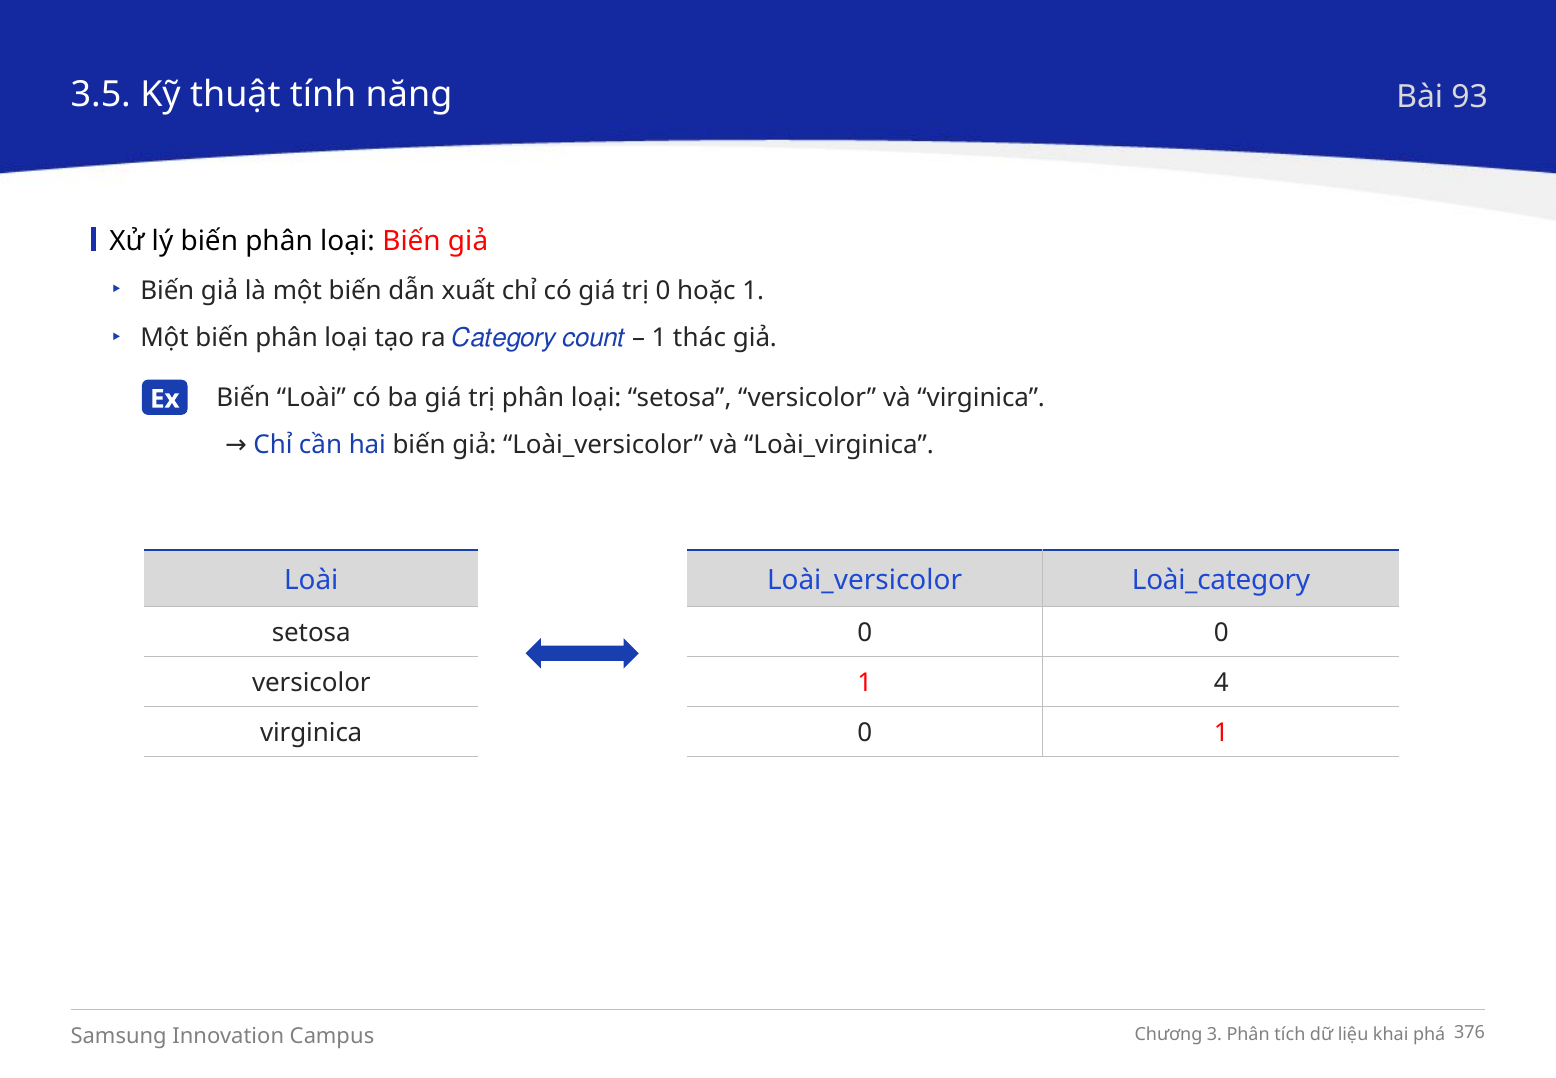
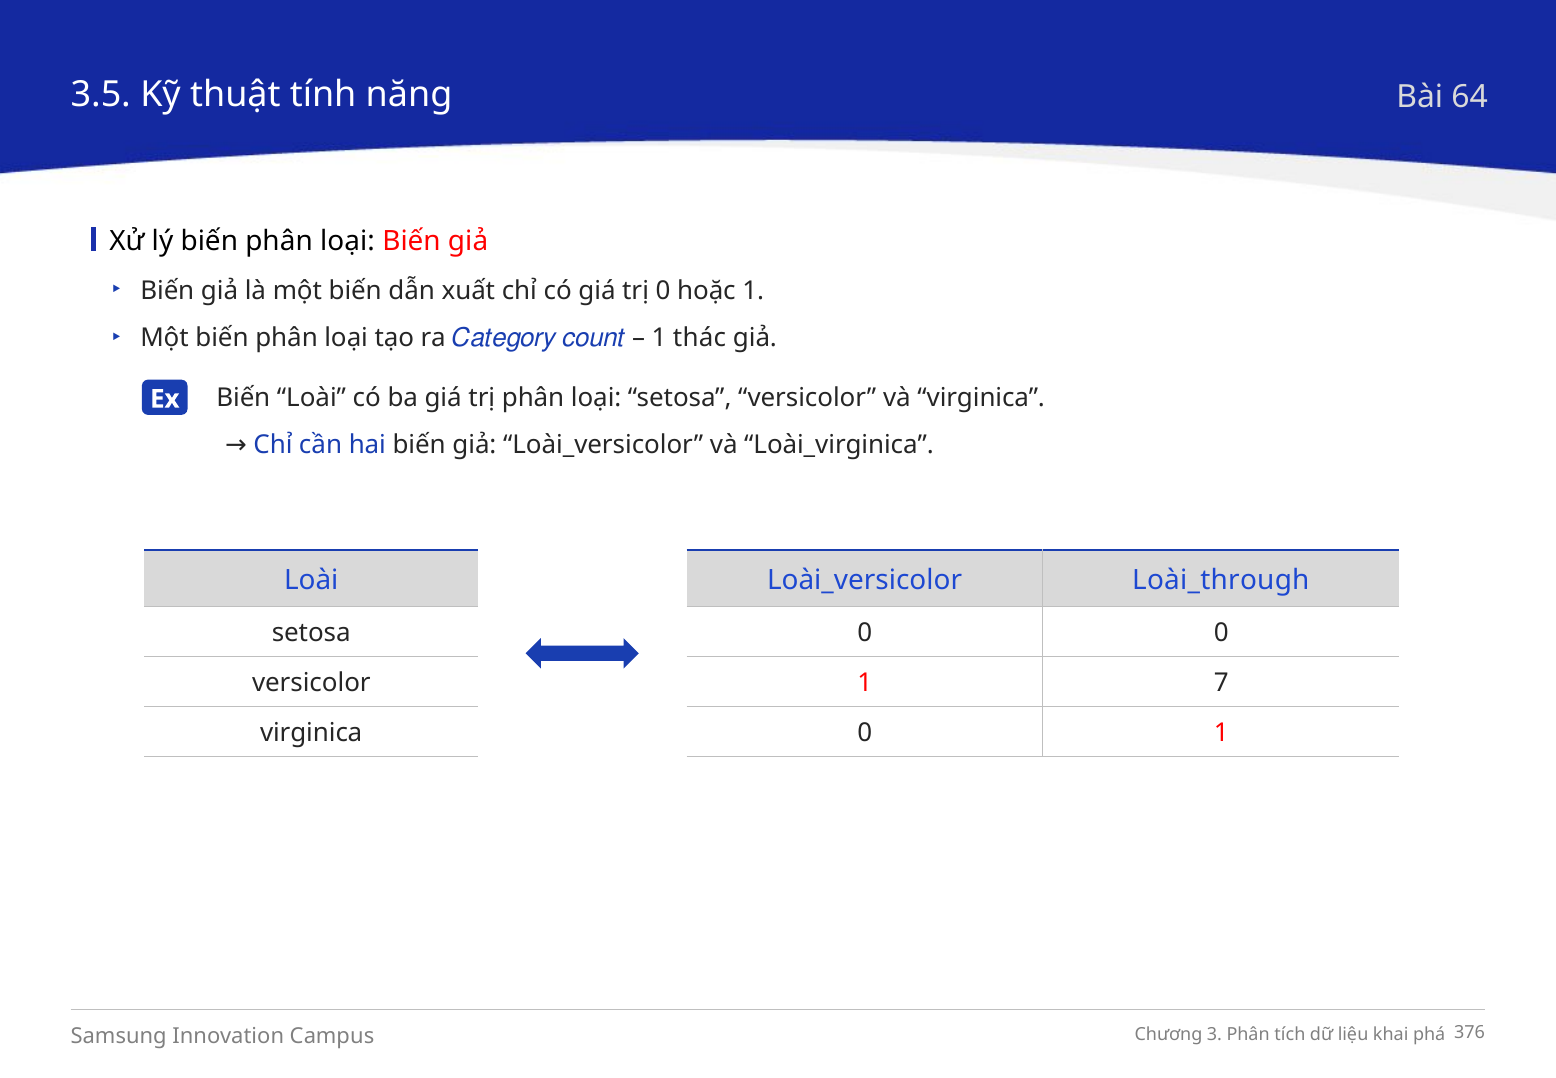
93: 93 -> 64
Loài_category: Loài_category -> Loài_through
4: 4 -> 7
